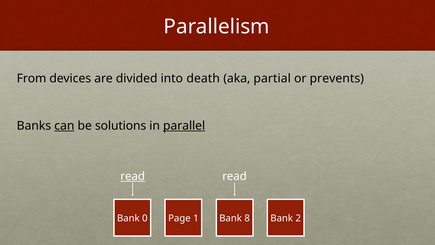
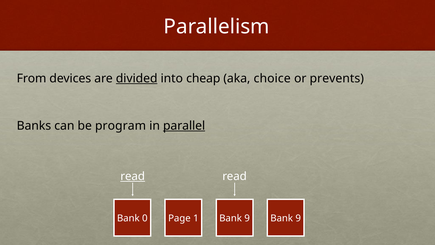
divided underline: none -> present
death: death -> cheap
partial: partial -> choice
can underline: present -> none
solutions: solutions -> program
1 Bank 8: 8 -> 9
2 at (298, 218): 2 -> 9
